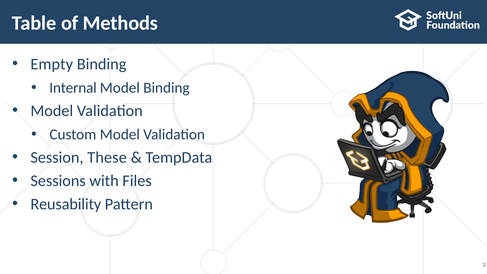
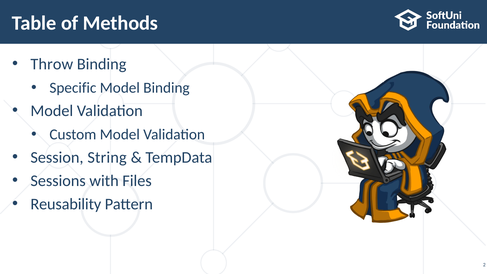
Empty: Empty -> Throw
Internal: Internal -> Specific
These: These -> String
